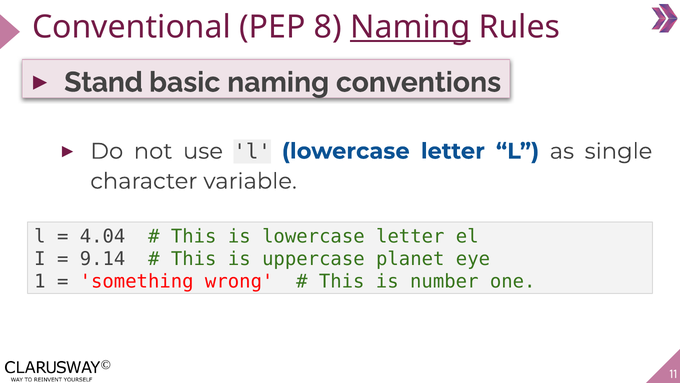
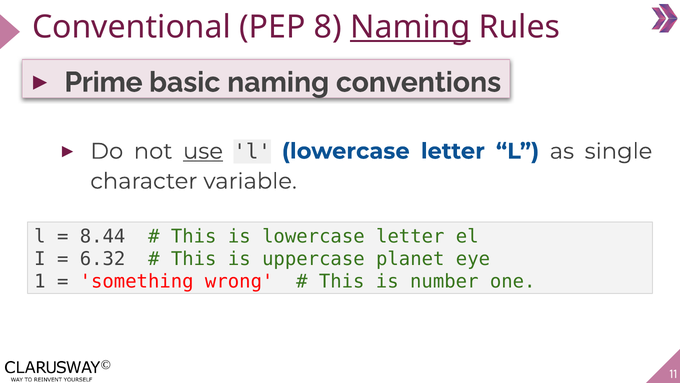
Stand: Stand -> Prime
use underline: none -> present
4.04: 4.04 -> 8.44
9.14: 9.14 -> 6.32
